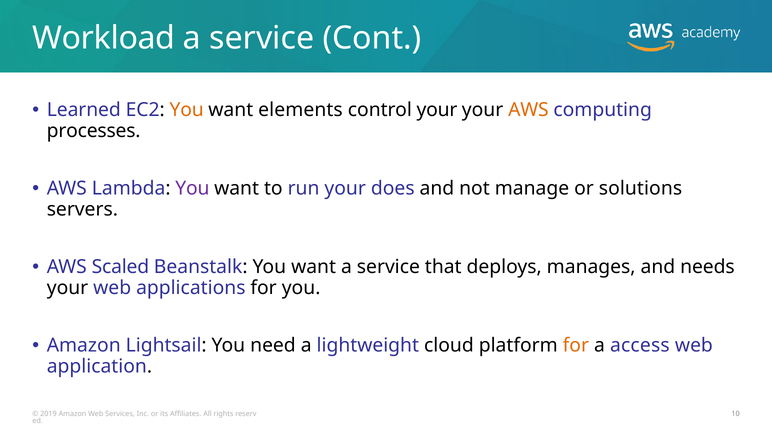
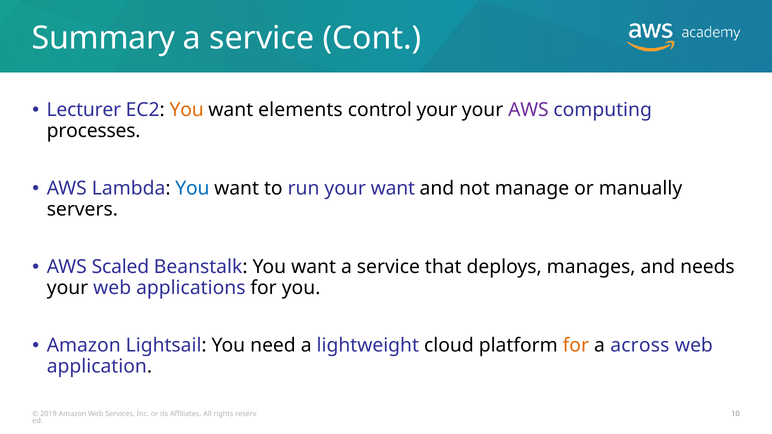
Workload: Workload -> Summary
Learned: Learned -> Lecturer
AWS at (528, 110) colour: orange -> purple
You at (192, 189) colour: purple -> blue
your does: does -> want
solutions: solutions -> manually
access: access -> across
